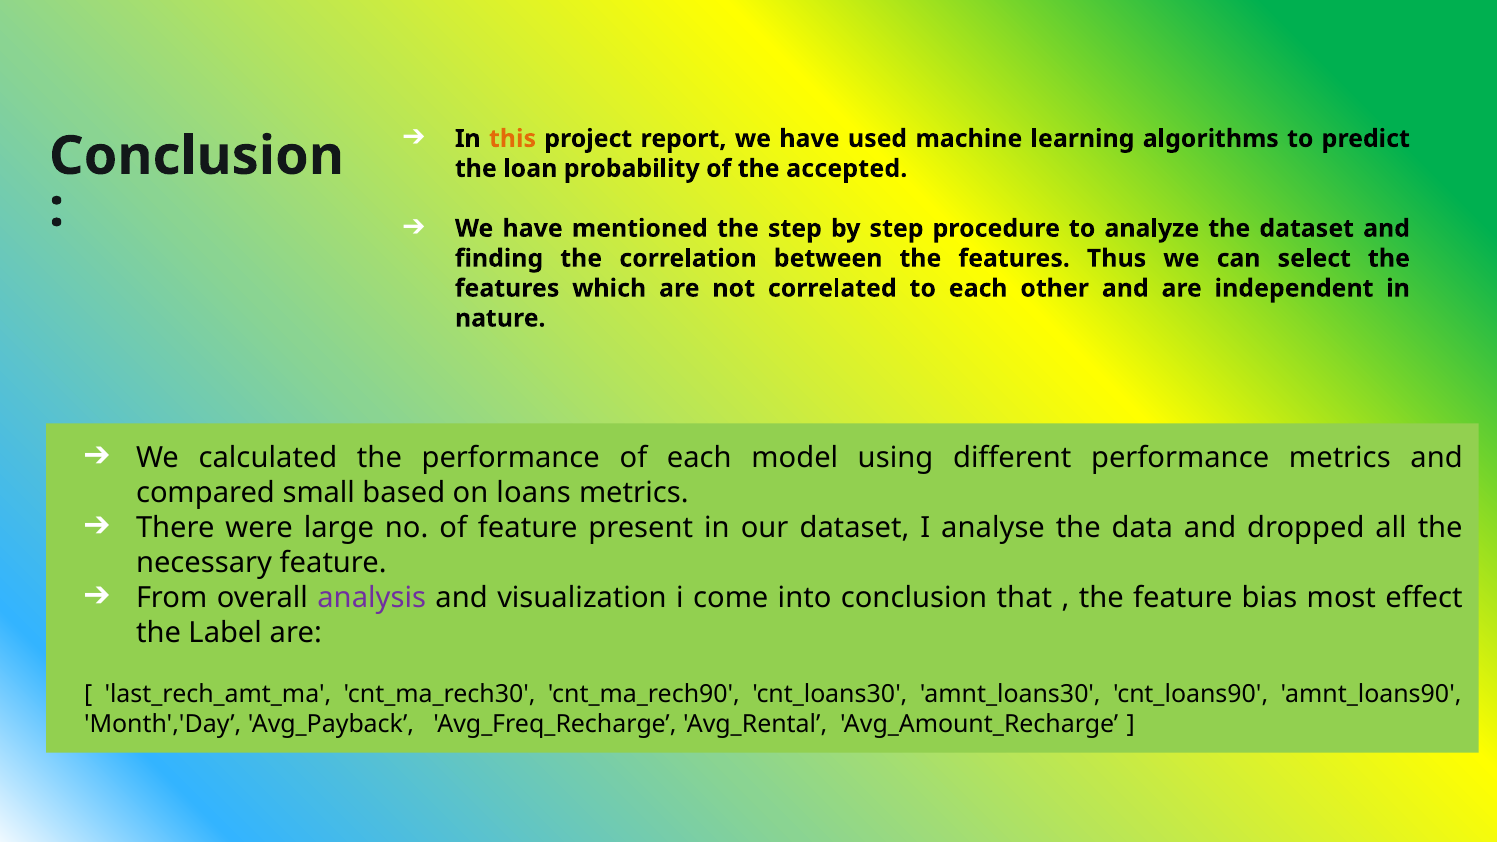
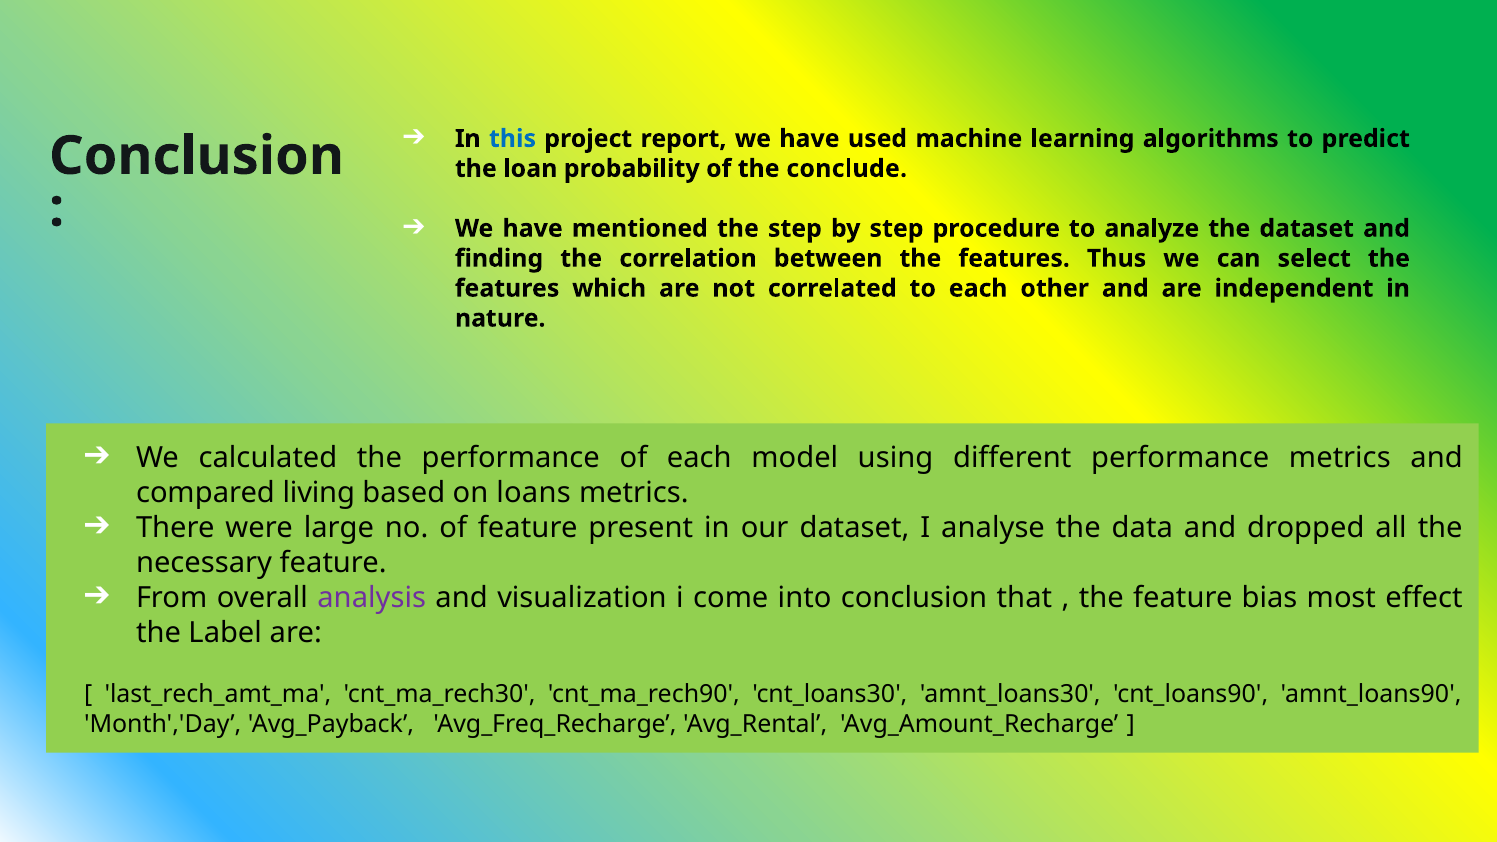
this colour: orange -> blue
accepted: accepted -> conclude
small: small -> living
